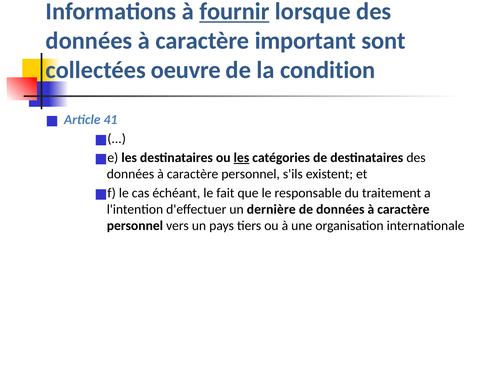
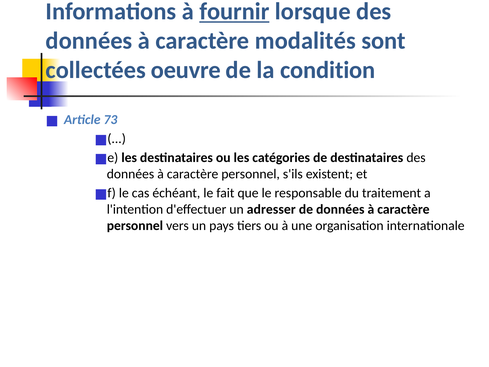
important: important -> modalités
41: 41 -> 73
les at (241, 158) underline: present -> none
dernière: dernière -> adresser
